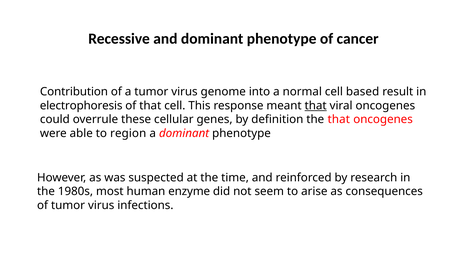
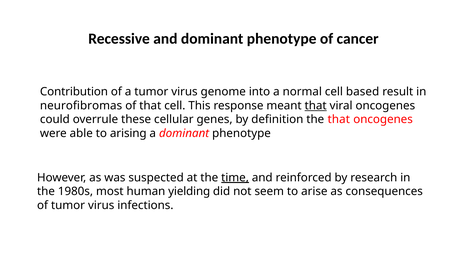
electrophoresis: electrophoresis -> neurofibromas
region: region -> arising
time underline: none -> present
enzyme: enzyme -> yielding
